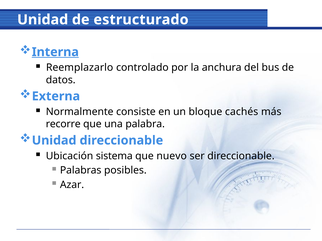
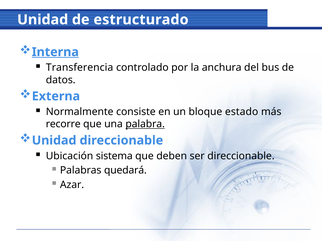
Reemplazarlo: Reemplazarlo -> Transferencia
cachés: cachés -> estado
palabra underline: none -> present
nuevo: nuevo -> deben
posibles: posibles -> quedará
